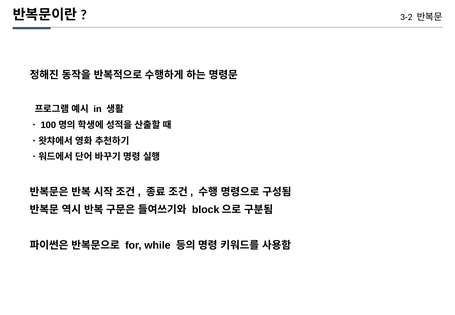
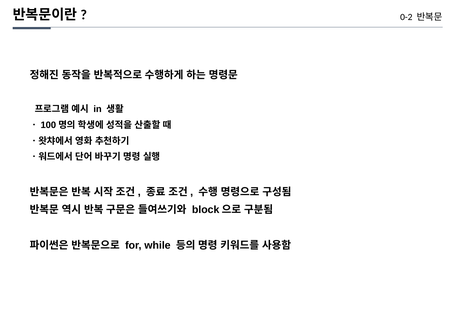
3-2: 3-2 -> 0-2
